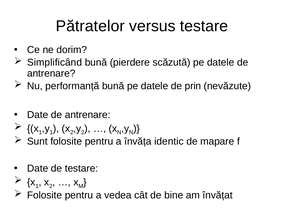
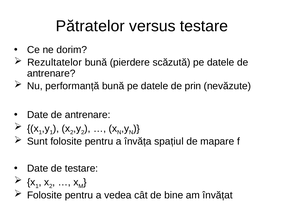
Simplificând: Simplificând -> Rezultatelor
identic: identic -> spațiul
